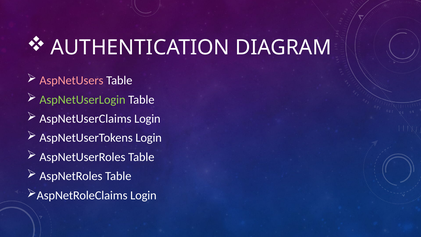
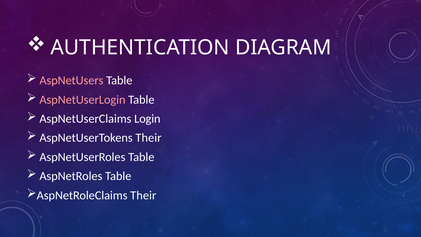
AspNetUserLogin colour: light green -> pink
AspNetUserTokens Login: Login -> Their
AspNetRoleClaims Login: Login -> Their
